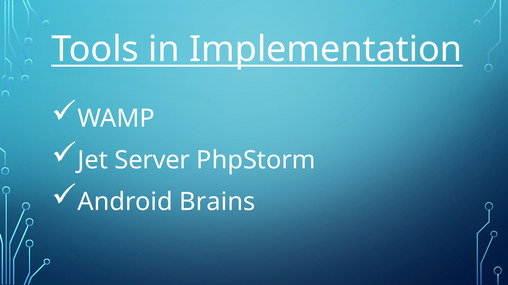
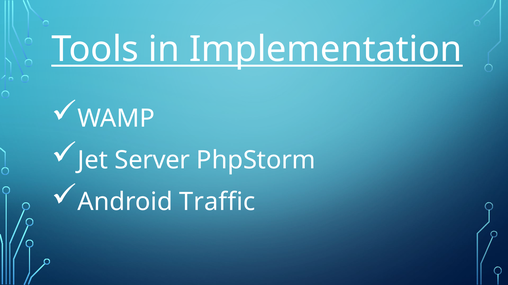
Brains: Brains -> Traffic
